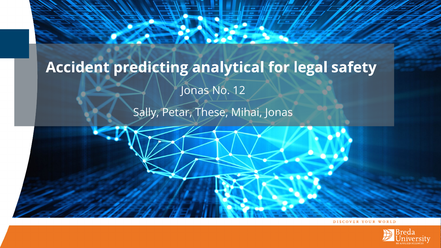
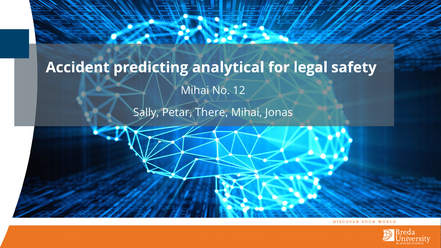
Jonas at (195, 91): Jonas -> Mihai
These: These -> There
